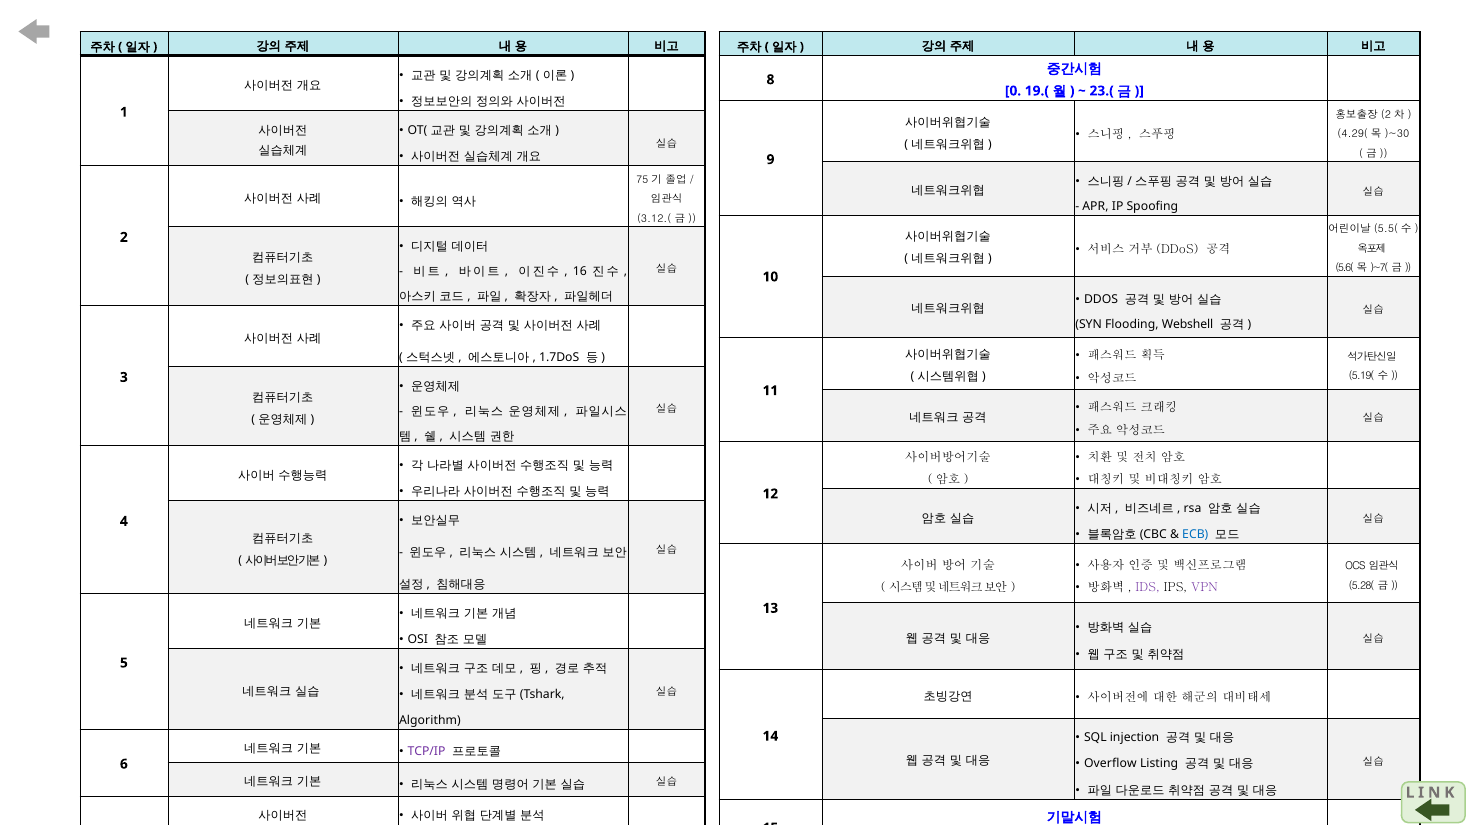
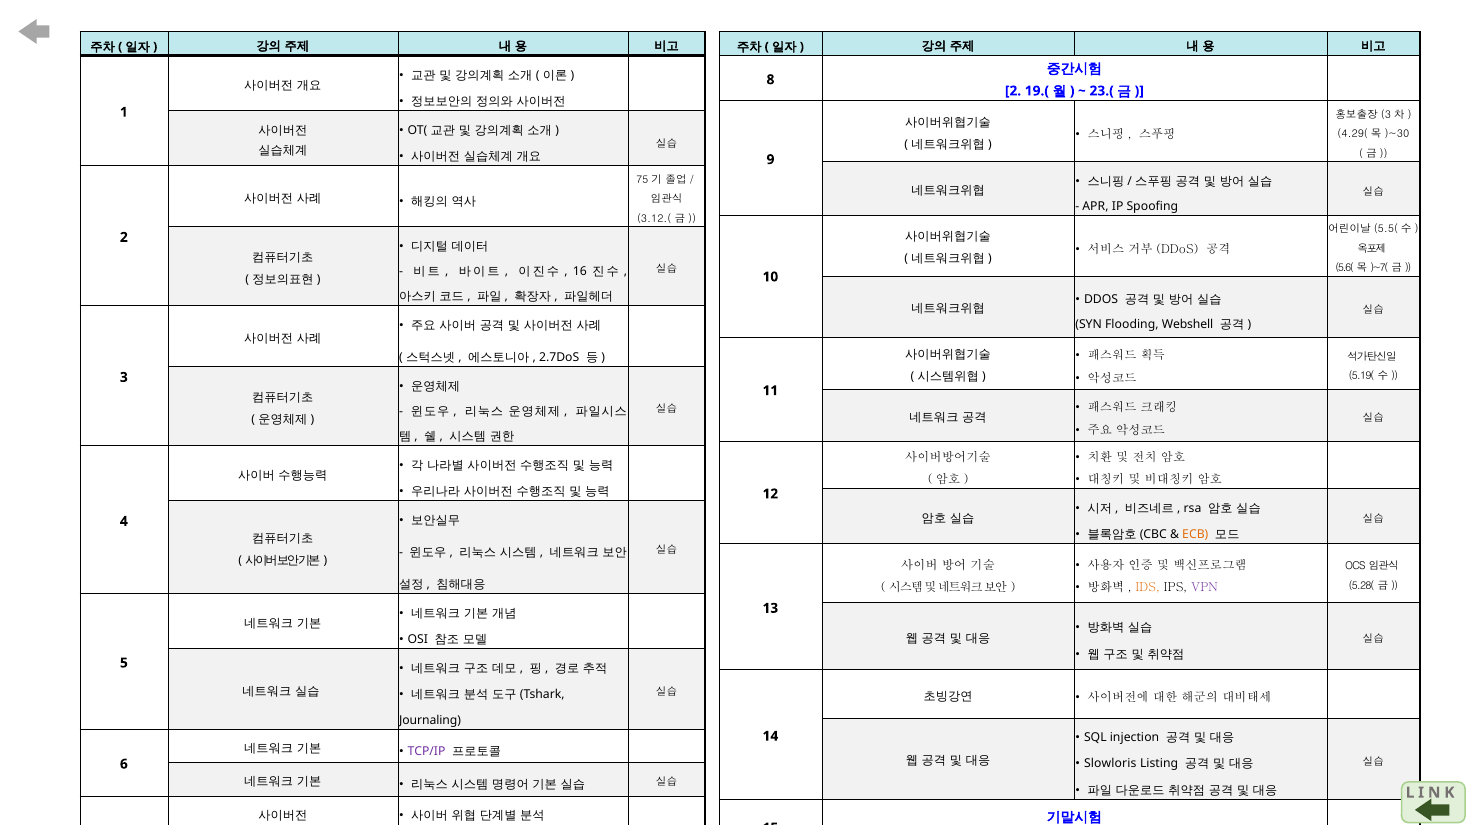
0 at (1013, 91): 0 -> 2
2 at (1386, 115): 2 -> 3
1.7DoS: 1.7DoS -> 2.7DoS
ECB colour: blue -> orange
IDS colour: purple -> orange
Algorithm: Algorithm -> Journaling
Overflow: Overflow -> Slowloris
